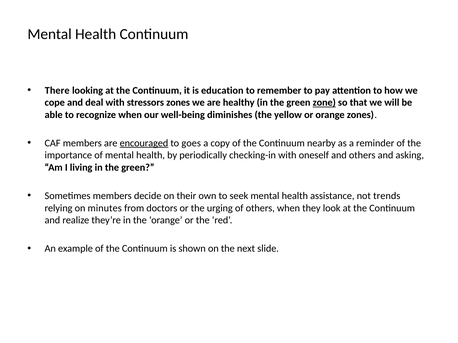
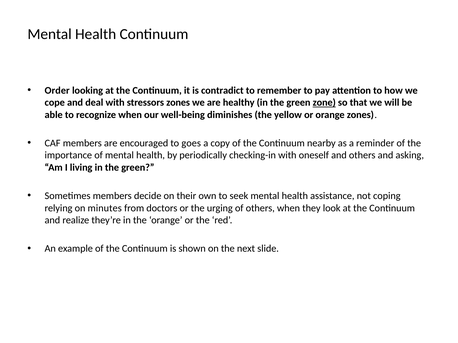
There: There -> Order
education: education -> contradict
encouraged underline: present -> none
trends: trends -> coping
